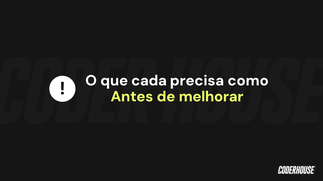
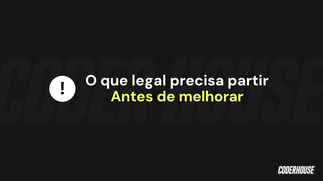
cada: cada -> legal
como: como -> partir
